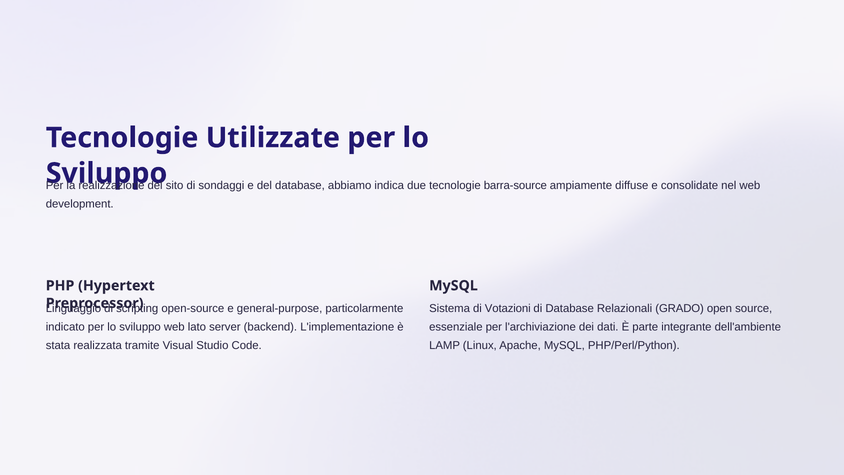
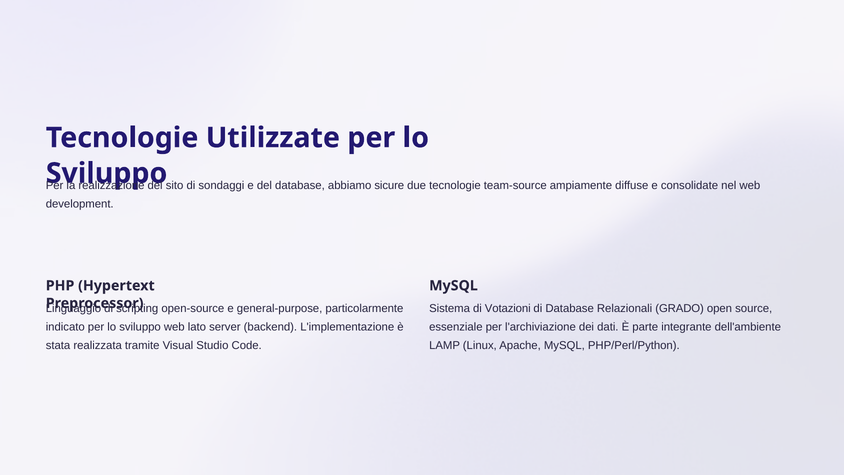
indica: indica -> sicure
barra-source: barra-source -> team-source
